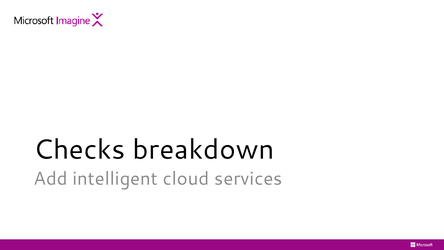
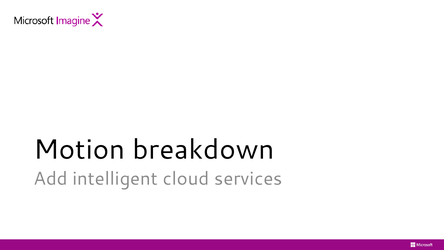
Checks: Checks -> Motion
